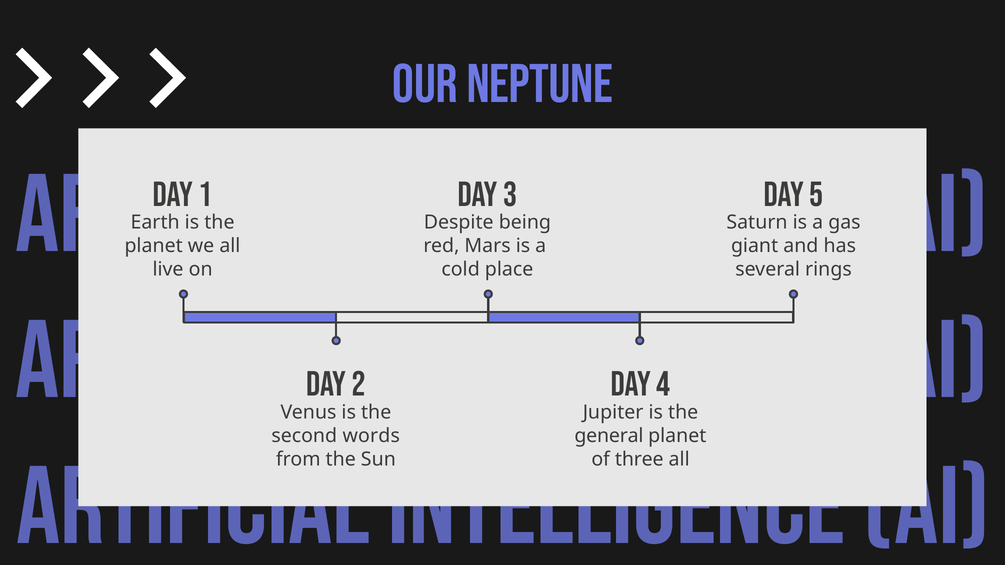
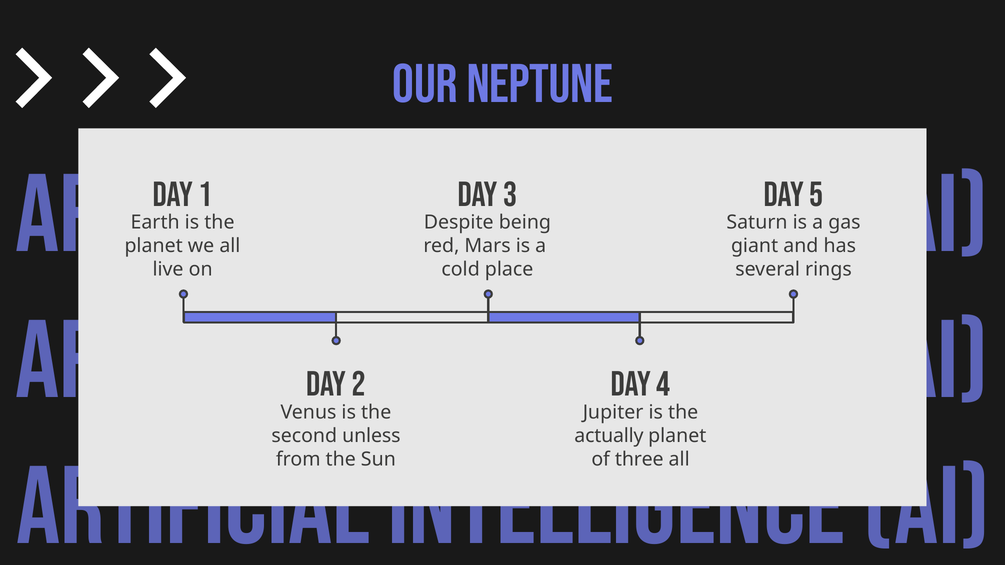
words: words -> unless
general: general -> actually
